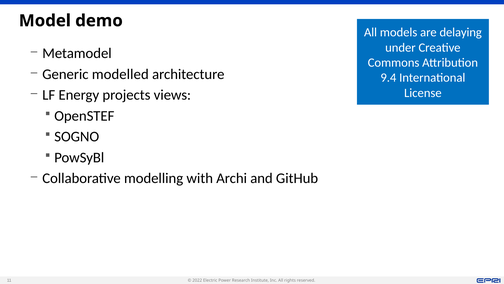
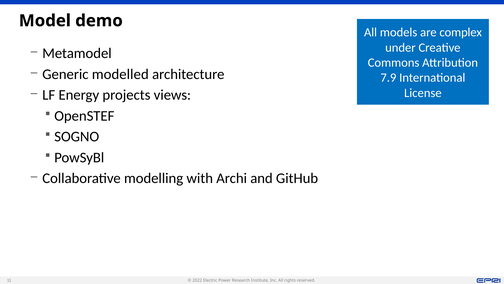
delaying: delaying -> complex
9.4: 9.4 -> 7.9
